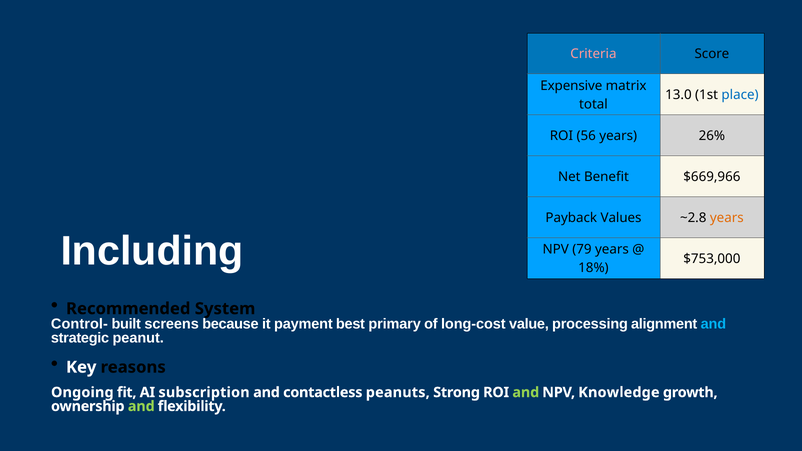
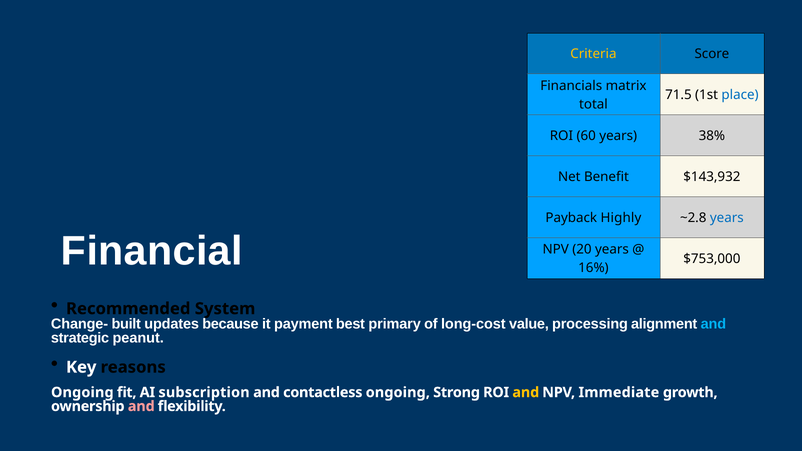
Criteria colour: pink -> yellow
Expensive: Expensive -> Financials
13.0: 13.0 -> 71.5
56: 56 -> 60
26%: 26% -> 38%
$669,966: $669,966 -> $143,932
Values: Values -> Highly
years at (727, 218) colour: orange -> blue
Including: Including -> Financial
79: 79 -> 20
18%: 18% -> 16%
Control-: Control- -> Change-
screens: screens -> updates
contactless peanuts: peanuts -> ongoing
and at (526, 392) colour: light green -> yellow
Knowledge: Knowledge -> Immediate
and at (141, 406) colour: light green -> pink
